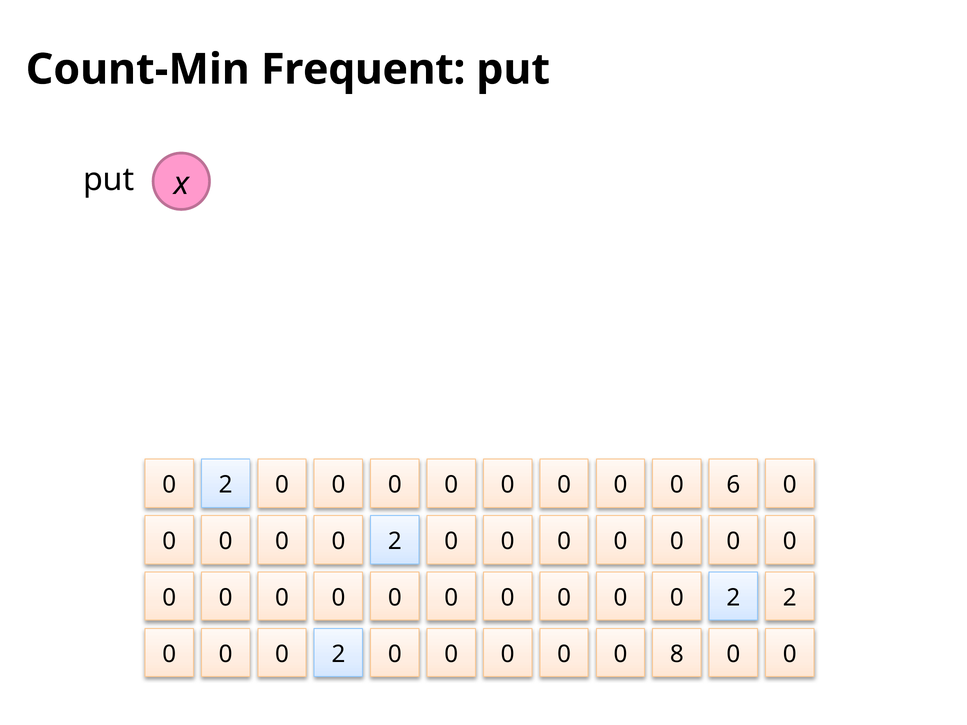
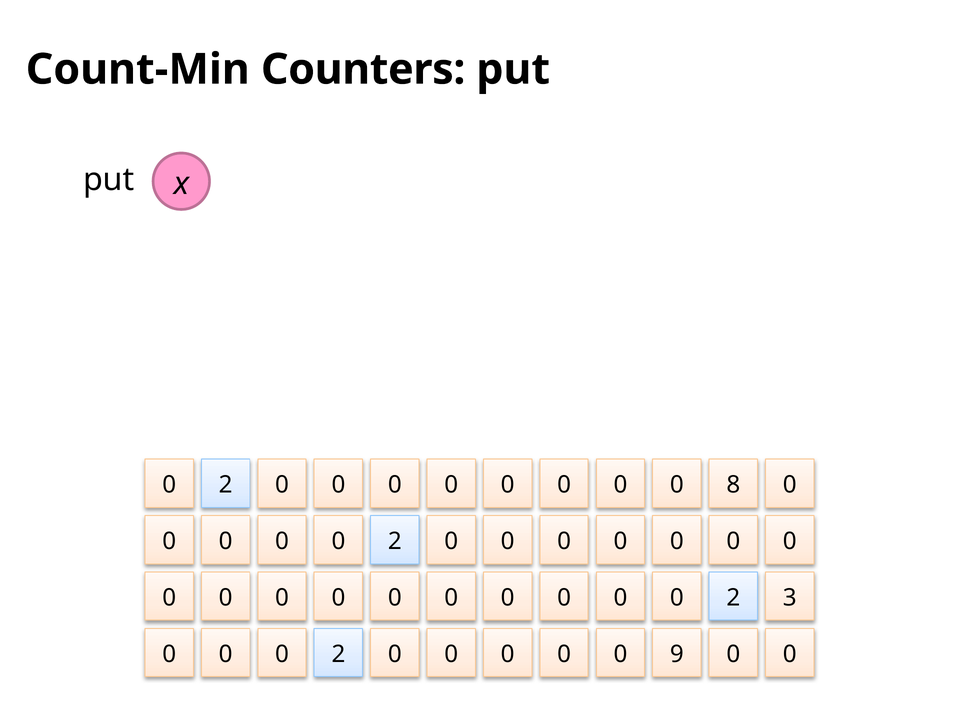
Frequent: Frequent -> Counters
6: 6 -> 8
2 2: 2 -> 3
8: 8 -> 9
